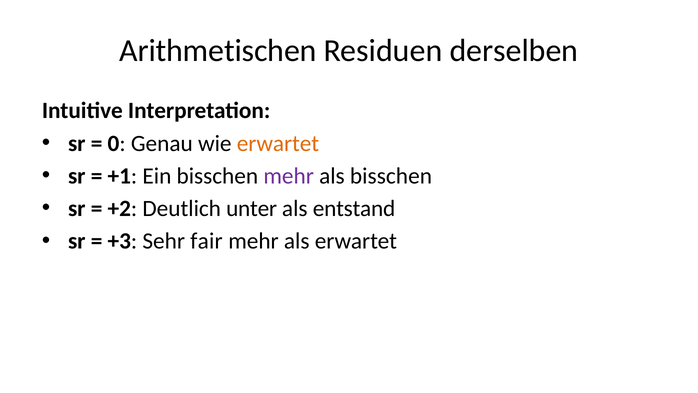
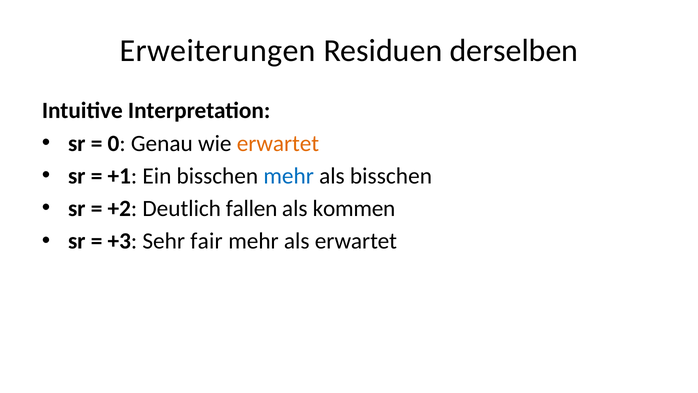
Arithmetischen: Arithmetischen -> Erweiterungen
mehr at (289, 176) colour: purple -> blue
unter: unter -> fallen
entstand: entstand -> kommen
